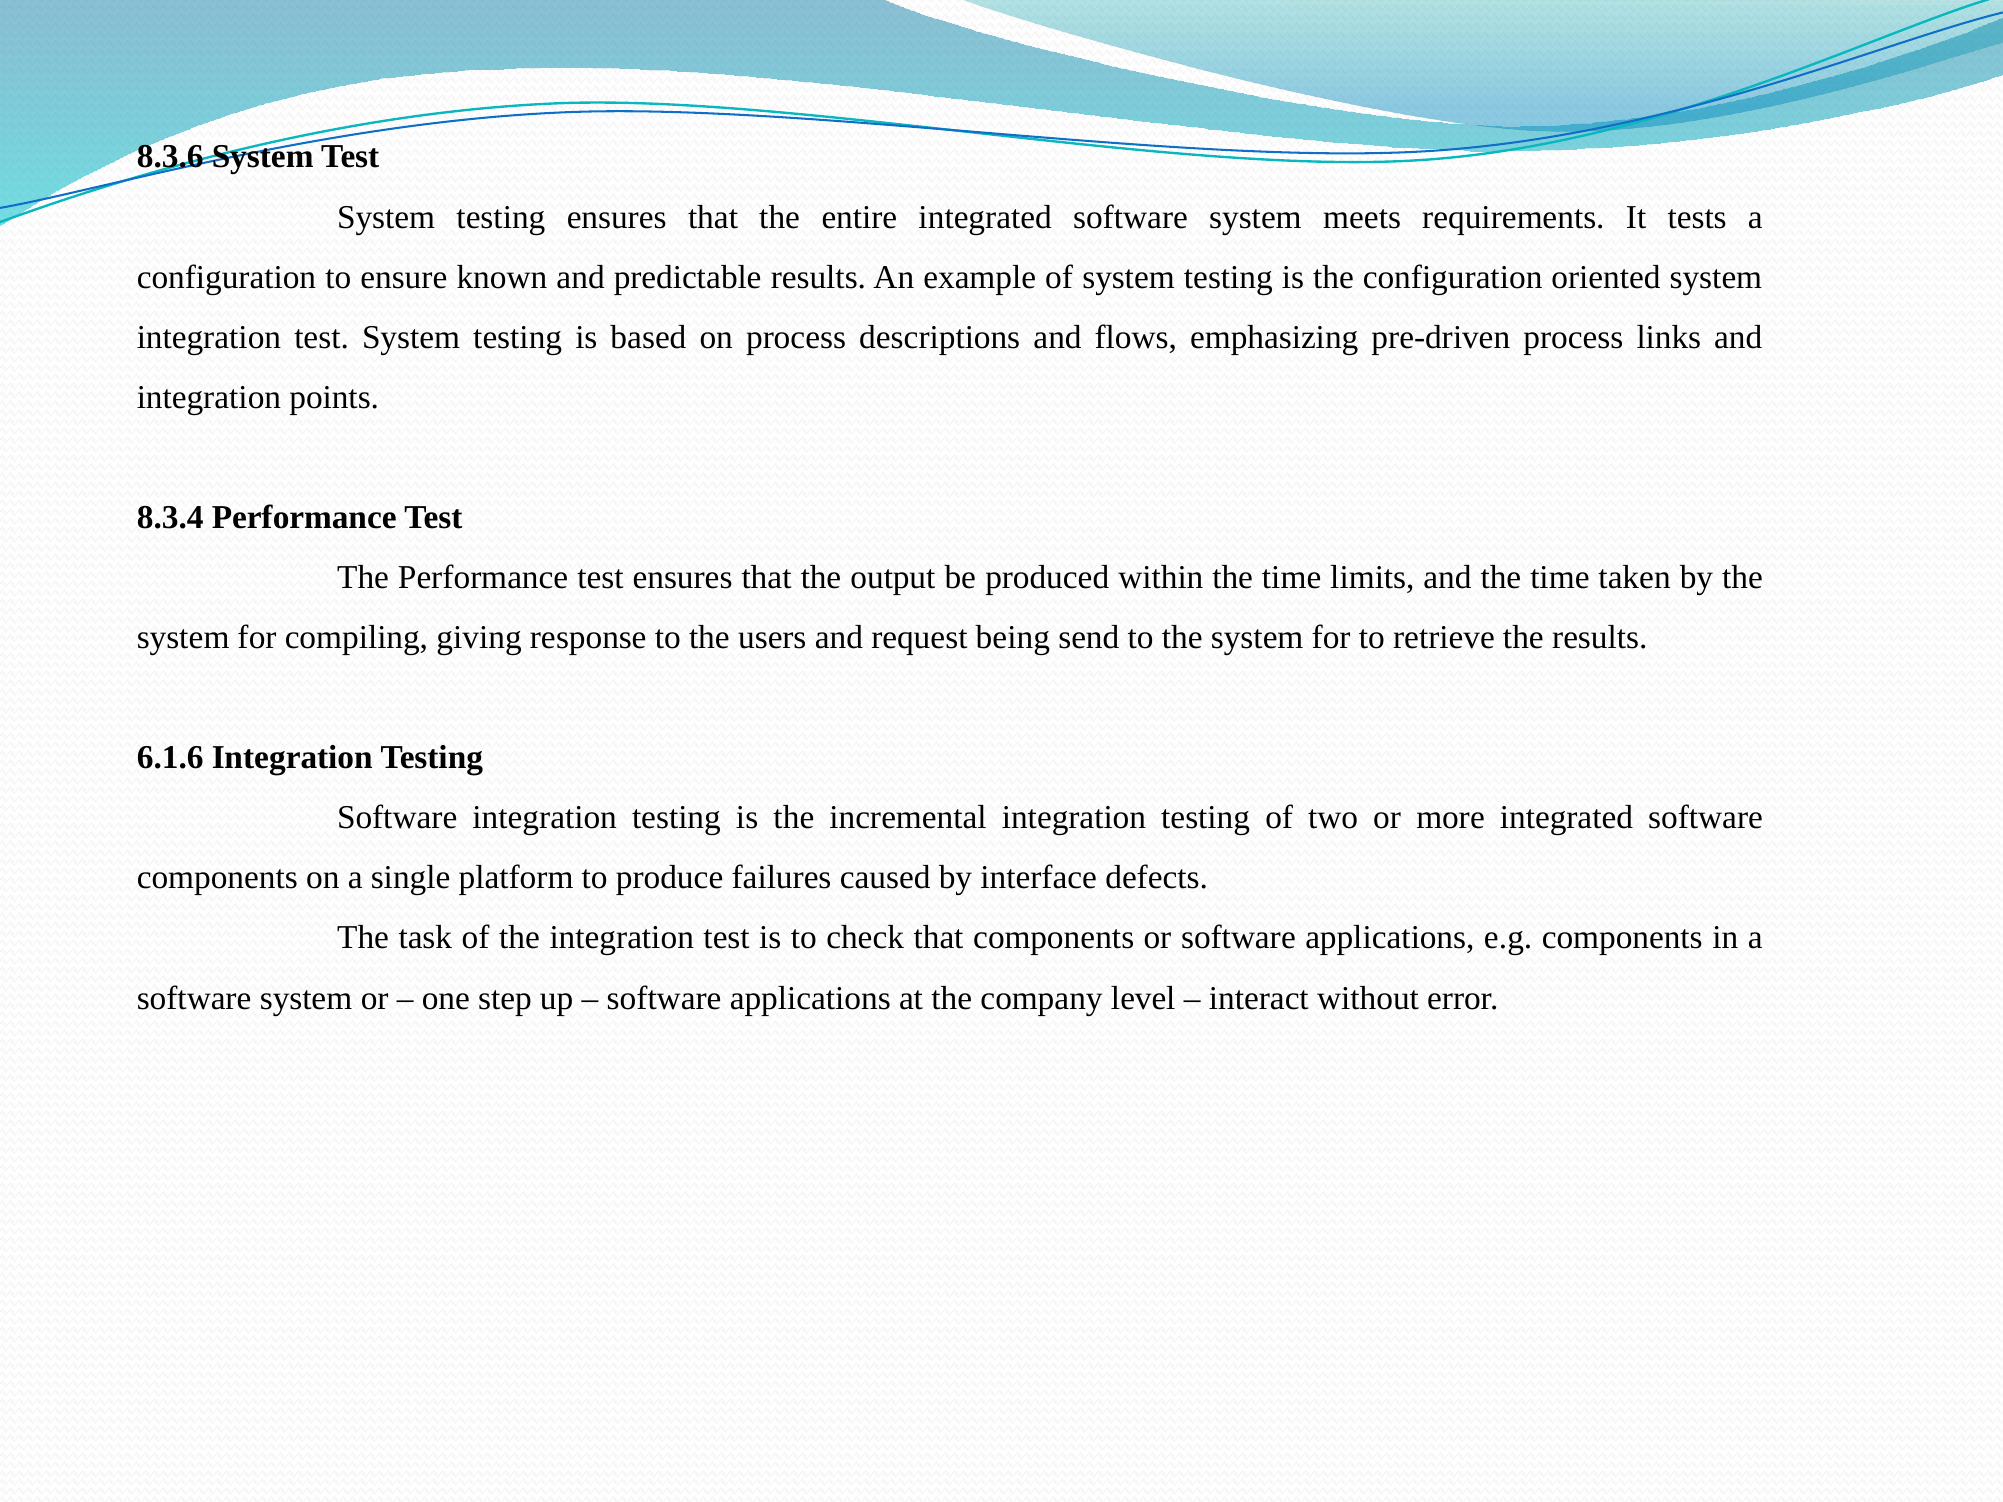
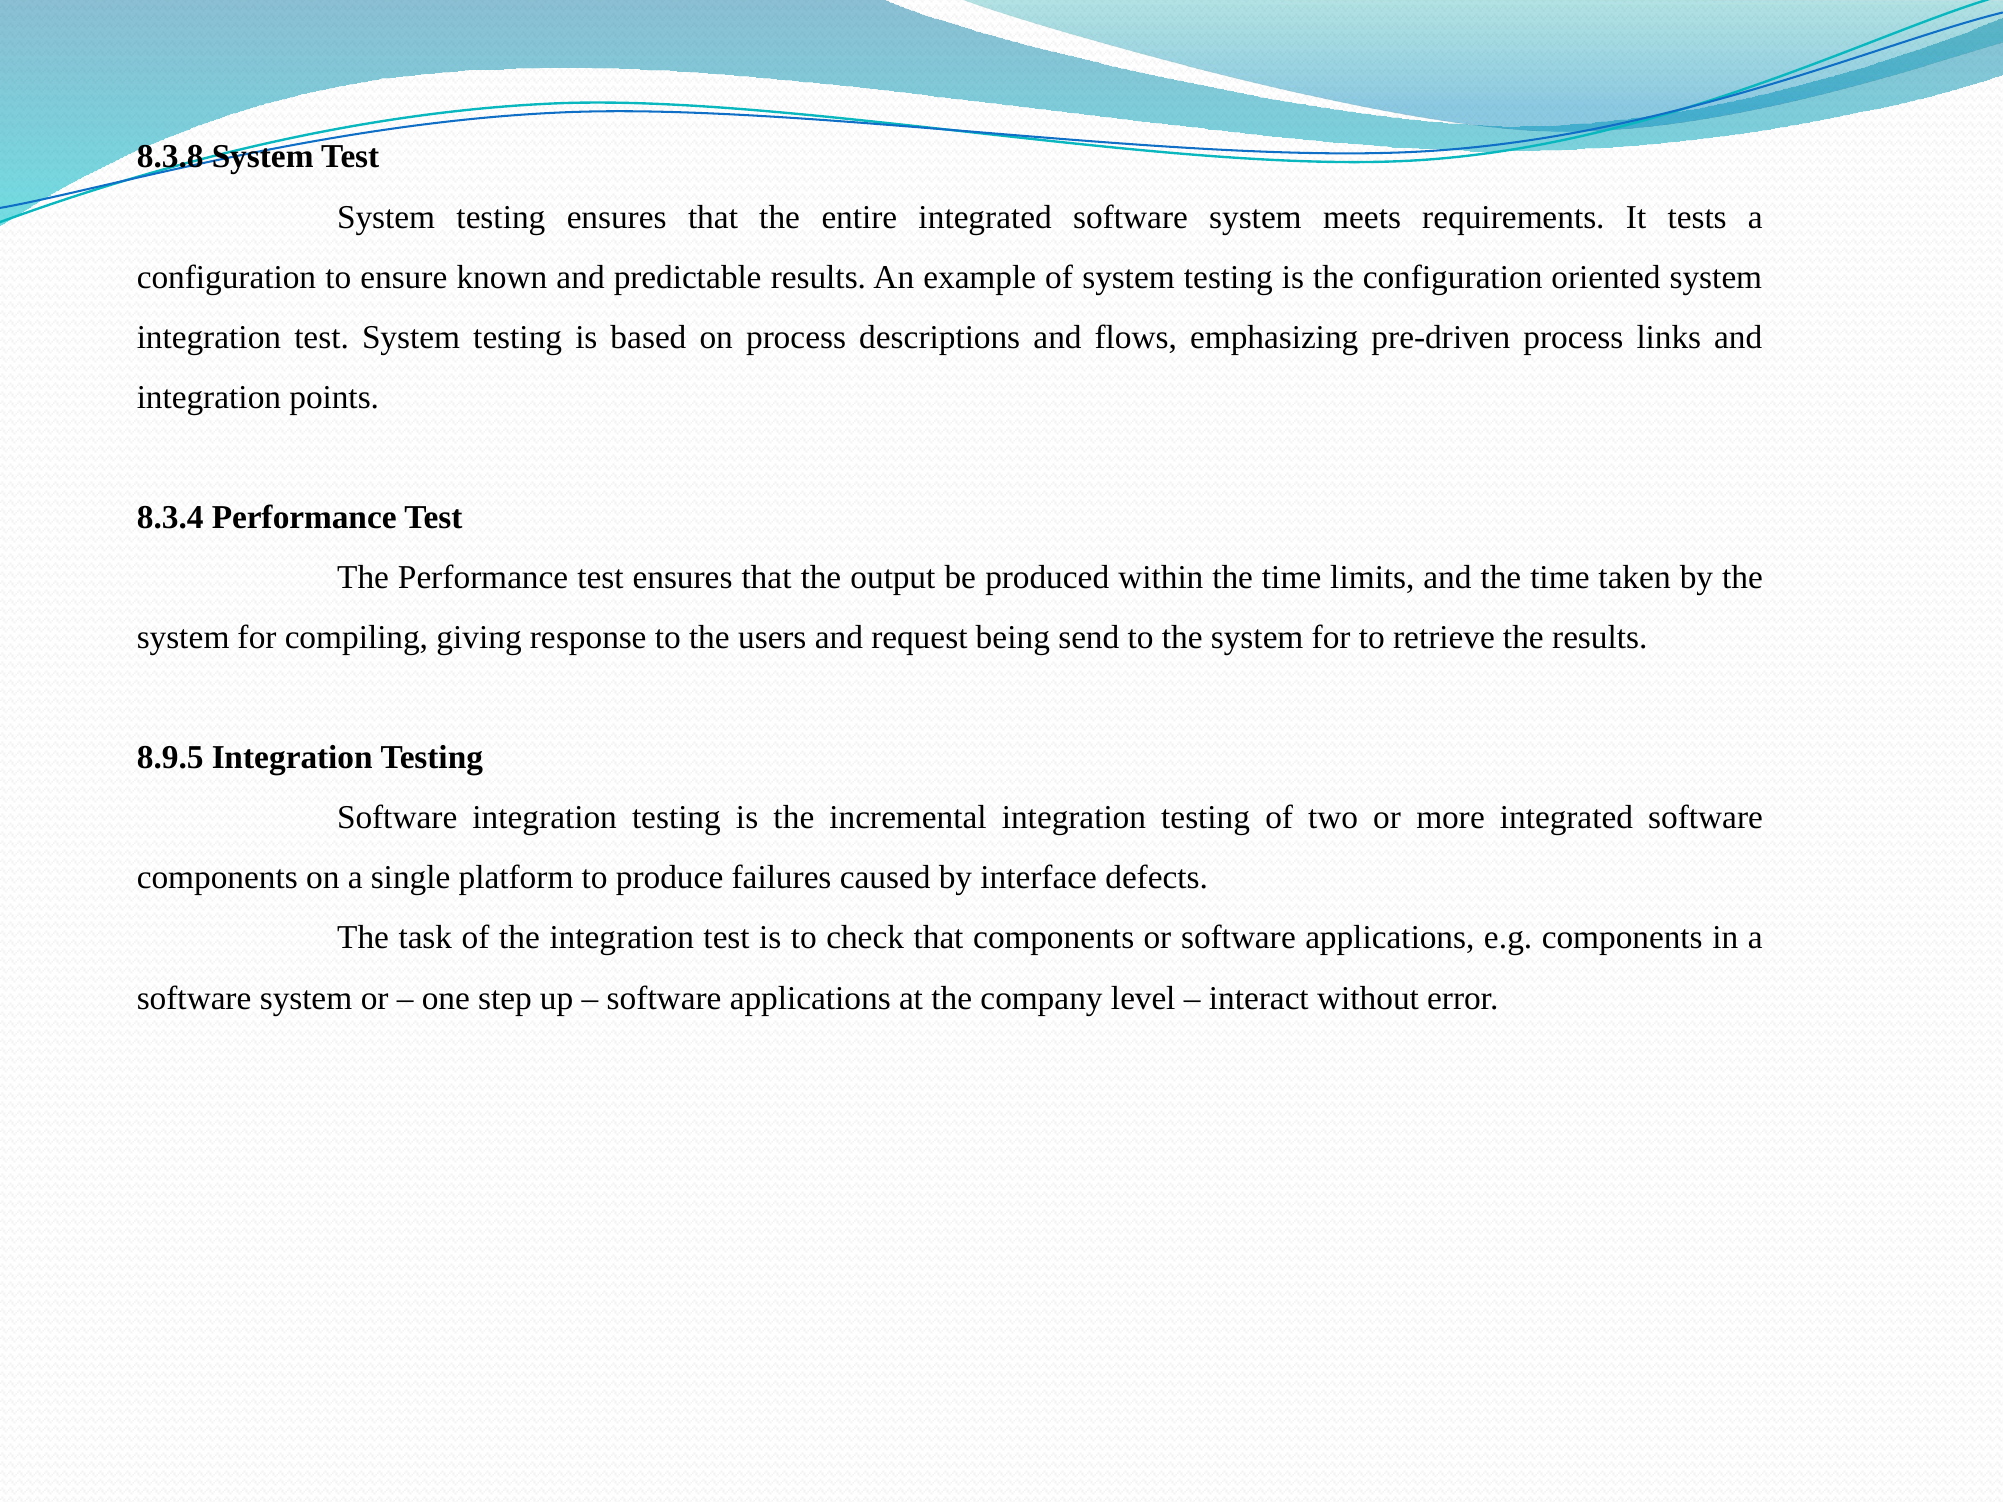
8.3.6: 8.3.6 -> 8.3.8
6.1.6: 6.1.6 -> 8.9.5
